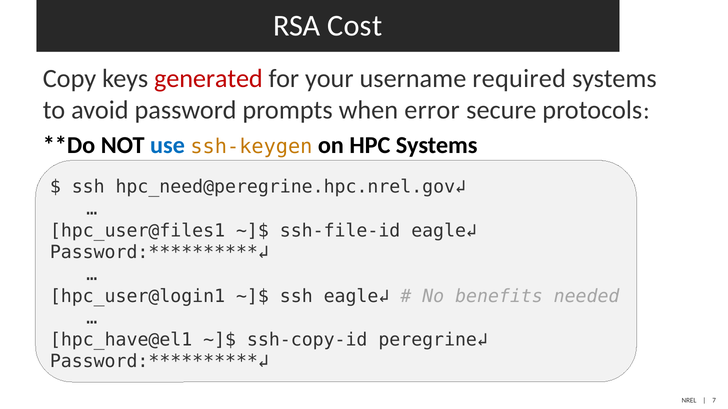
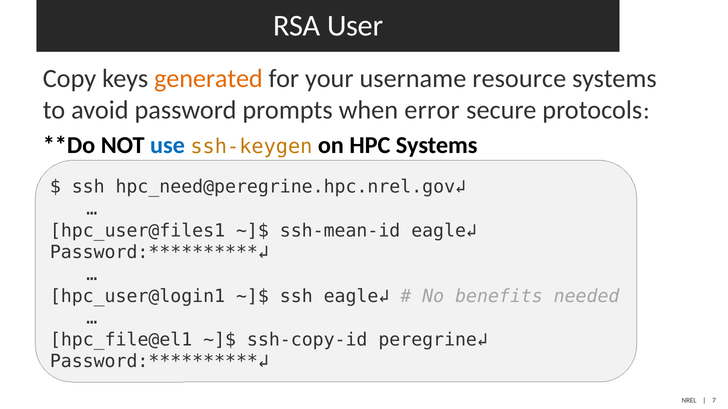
Cost: Cost -> User
generated colour: red -> orange
required: required -> resource
ssh-file-id: ssh-file-id -> ssh-mean-id
hpc_have@el1: hpc_have@el1 -> hpc_file@el1
